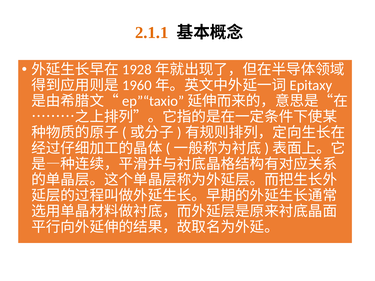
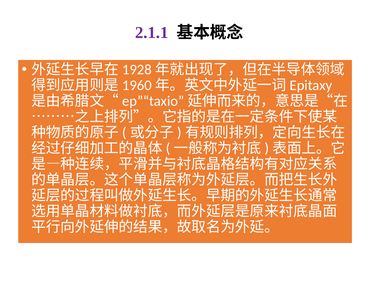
2.1.1 colour: orange -> purple
